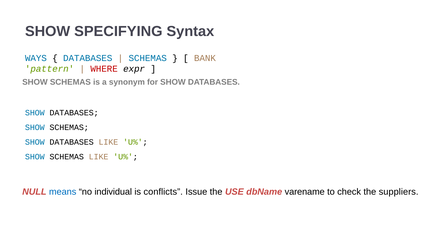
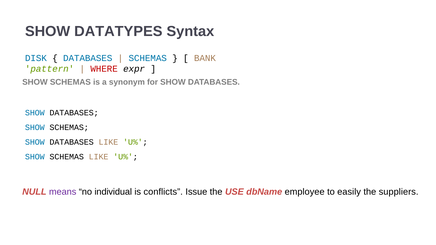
SPECIFYING: SPECIFYING -> DATATYPES
WAYS: WAYS -> DISK
means colour: blue -> purple
varename: varename -> employee
check: check -> easily
